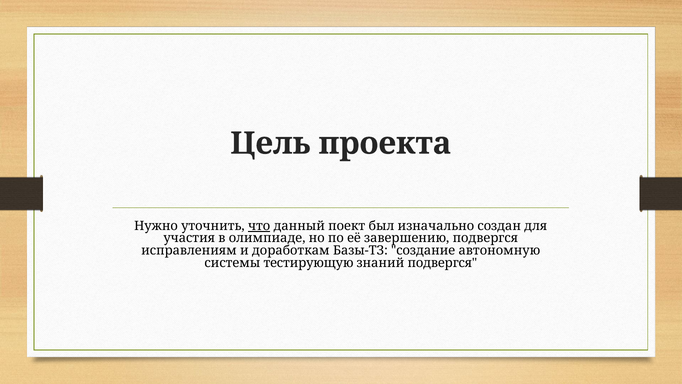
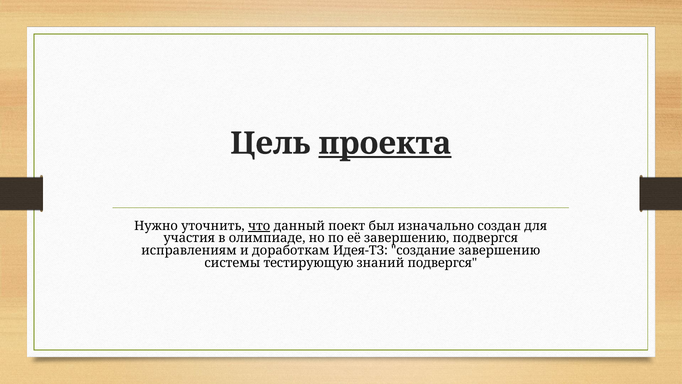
проекта underline: none -> present
Базы-ТЗ: Базы-ТЗ -> Идея-ТЗ
создание автономную: автономную -> завершению
